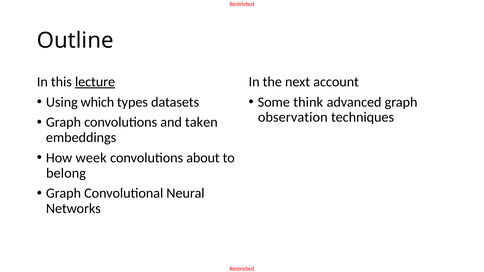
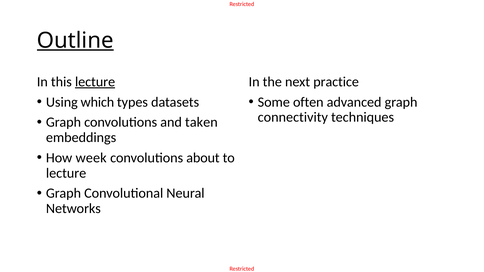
Outline underline: none -> present
account: account -> practice
think: think -> often
observation: observation -> connectivity
belong at (66, 173): belong -> lecture
